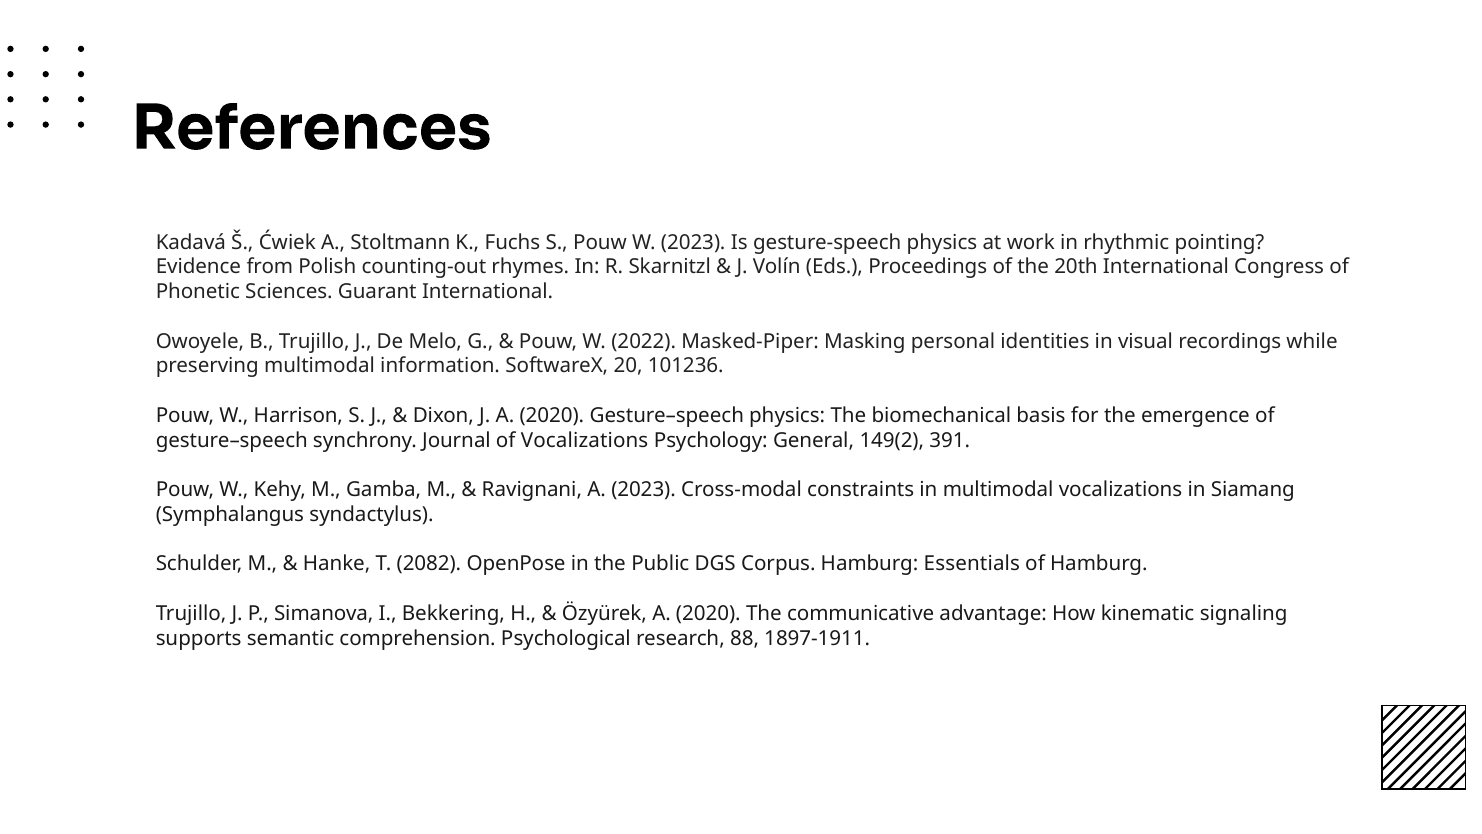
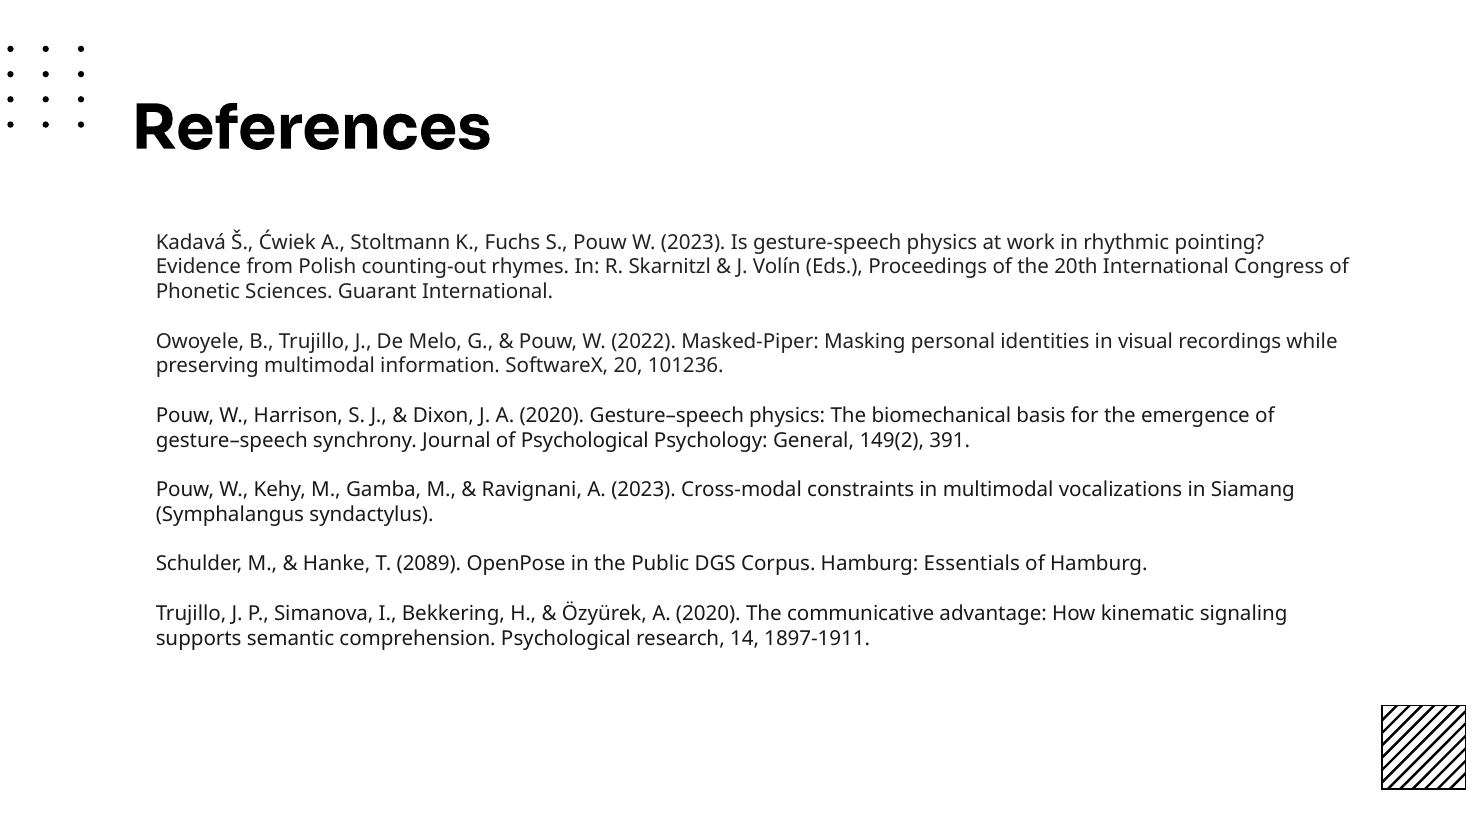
of Vocalizations: Vocalizations -> Psychological
2082: 2082 -> 2089
88: 88 -> 14
